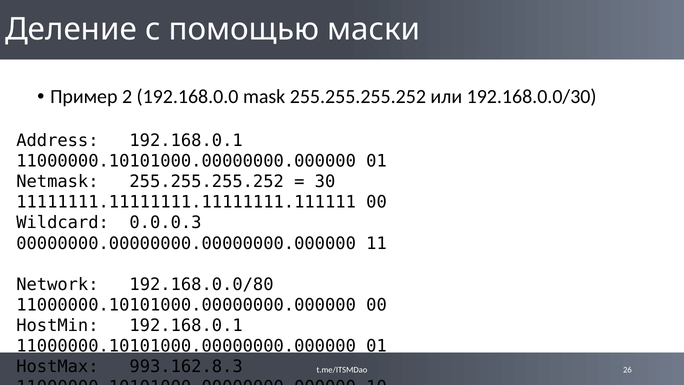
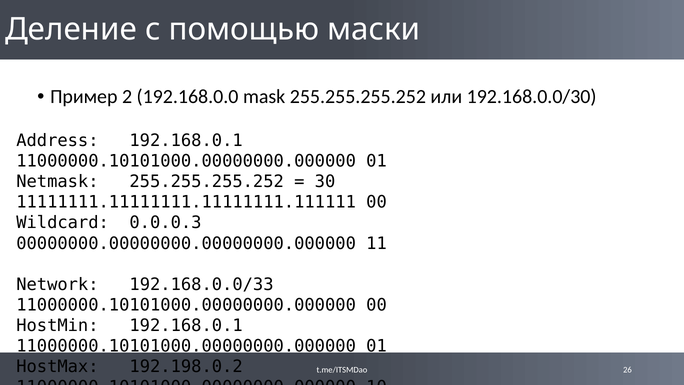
192.168.0.0/80: 192.168.0.0/80 -> 192.168.0.0/33
993.162.8.3: 993.162.8.3 -> 192.198.0.2
